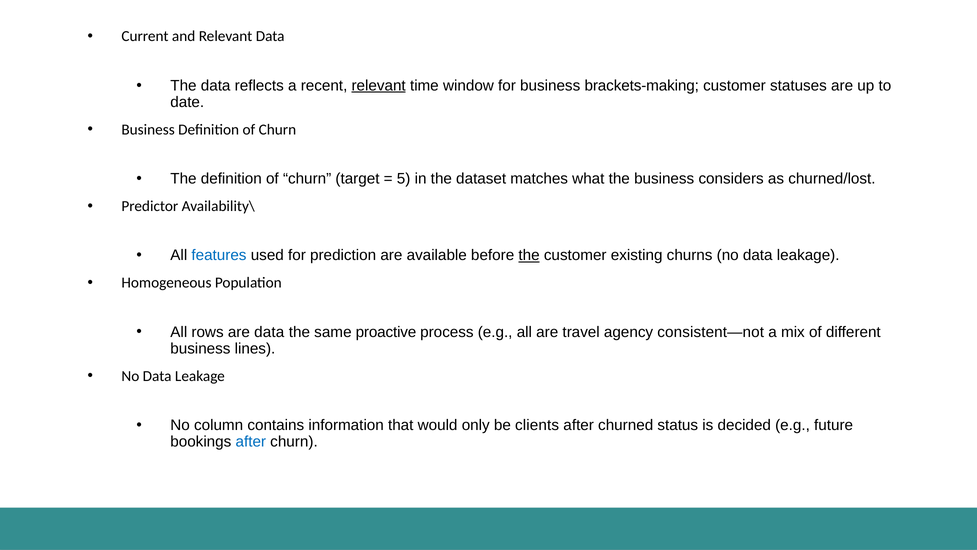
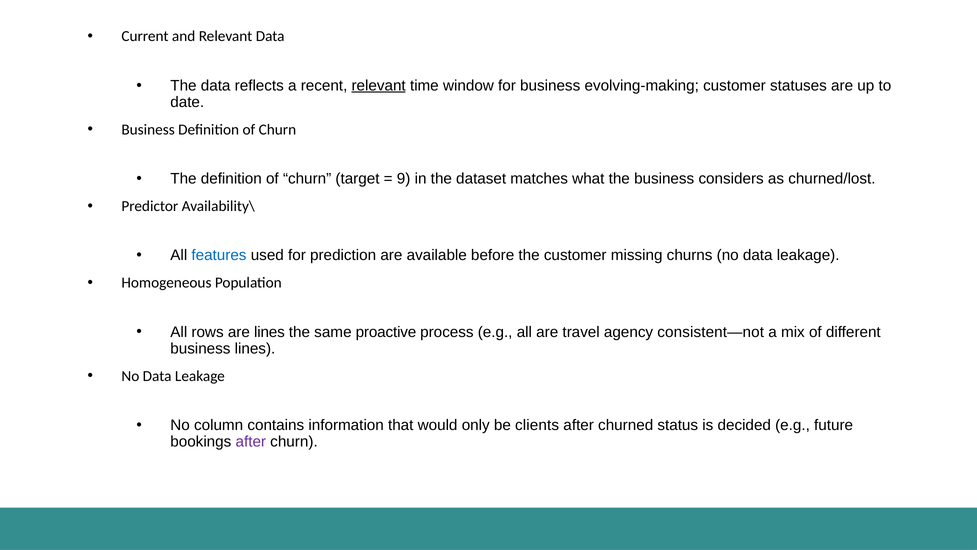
brackets-making: brackets-making -> evolving-making
5: 5 -> 9
the at (529, 255) underline: present -> none
existing: existing -> missing
are data: data -> lines
after at (251, 441) colour: blue -> purple
